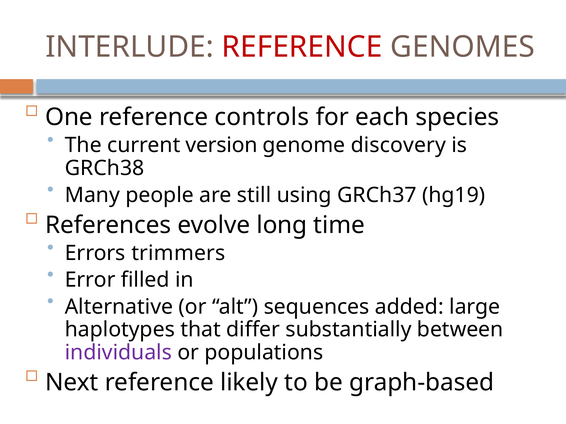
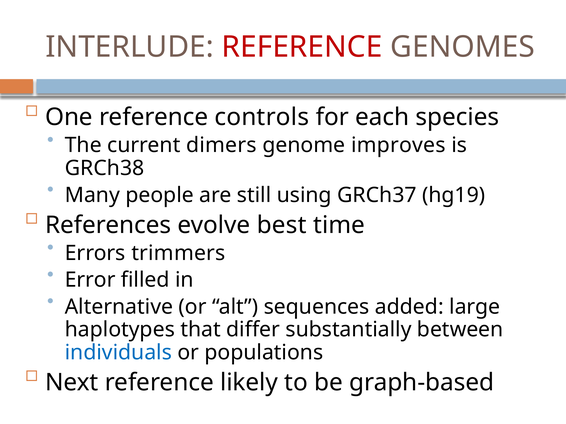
version: version -> dimers
discovery: discovery -> improves
long: long -> best
individuals colour: purple -> blue
